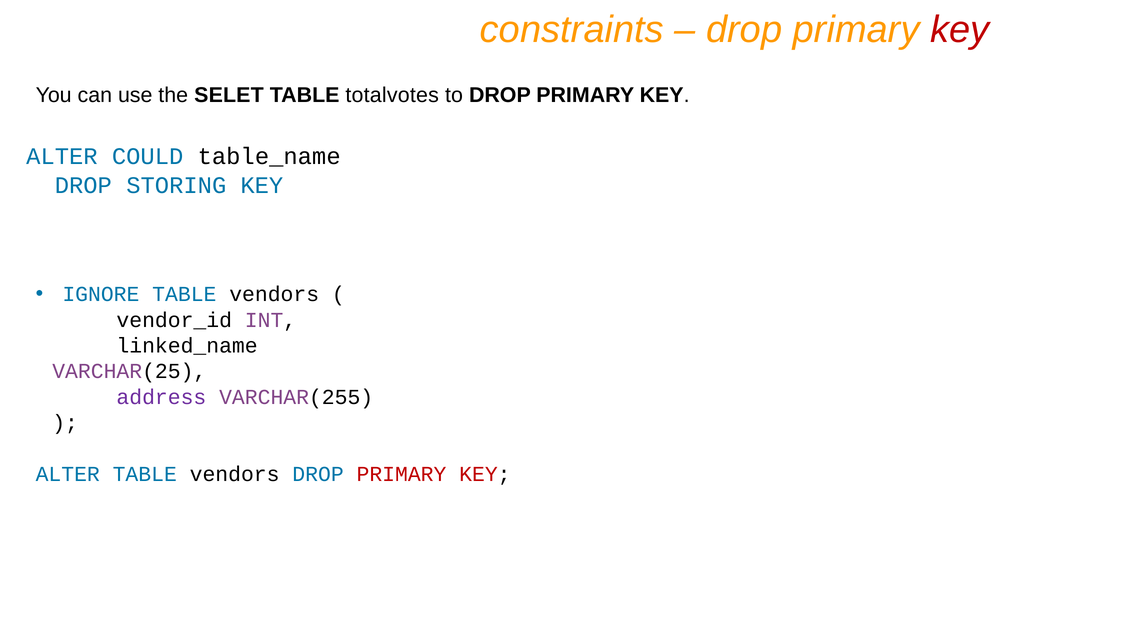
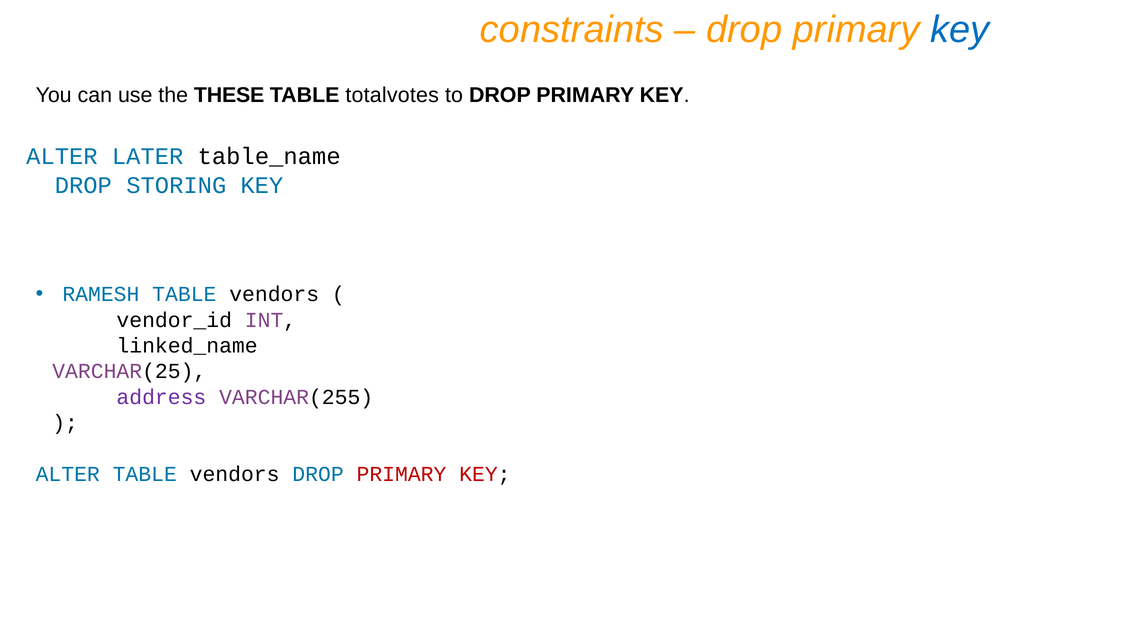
key at (960, 30) colour: red -> blue
SELET: SELET -> THESE
COULD: COULD -> LATER
IGNORE: IGNORE -> RAMESH
